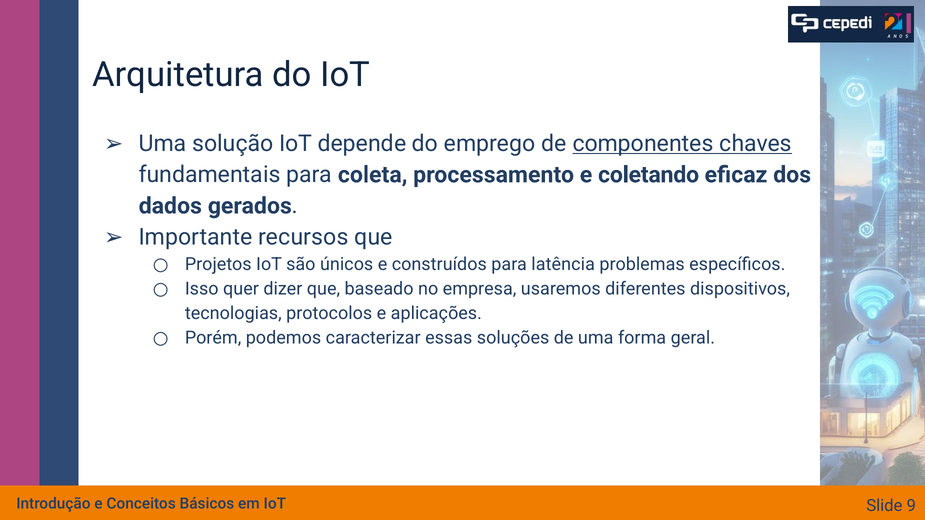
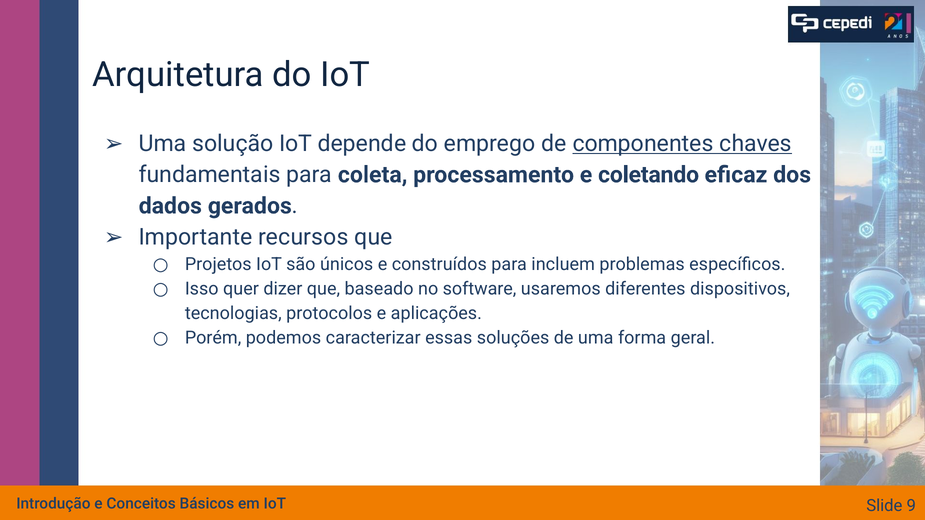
latência: latência -> incluem
empresa: empresa -> software
